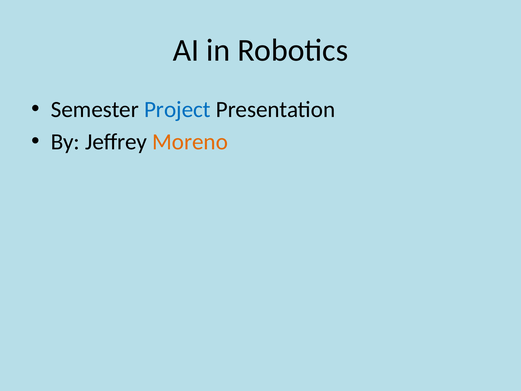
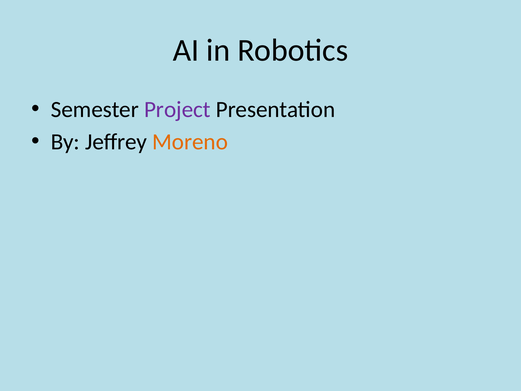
Project colour: blue -> purple
